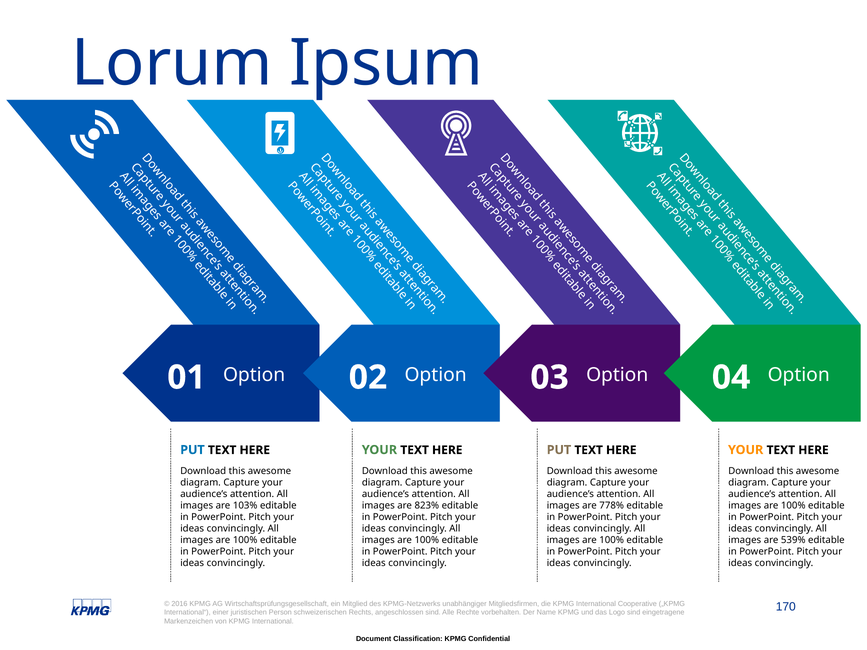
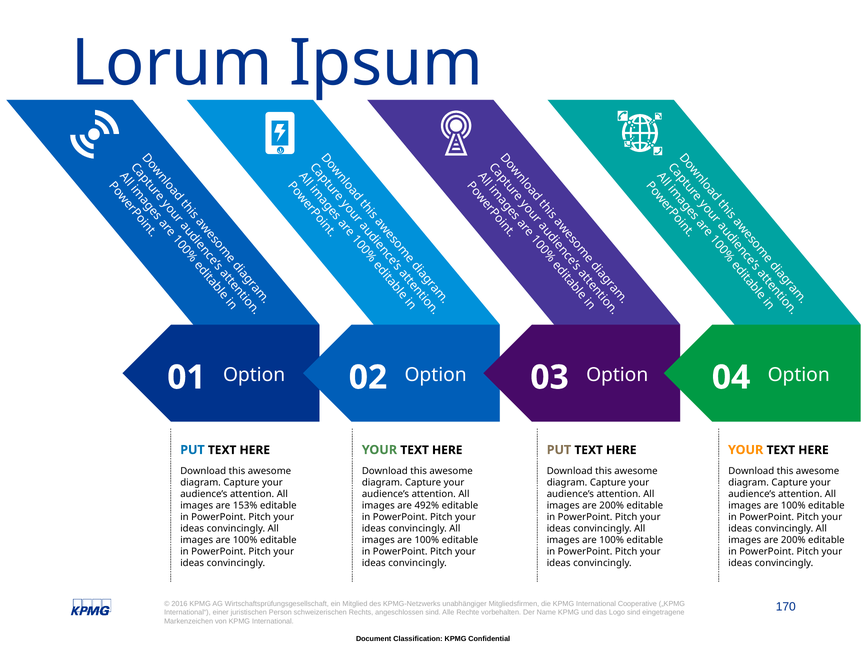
103%: 103% -> 153%
823%: 823% -> 492%
778% at (612, 506): 778% -> 200%
539% at (793, 540): 539% -> 200%
